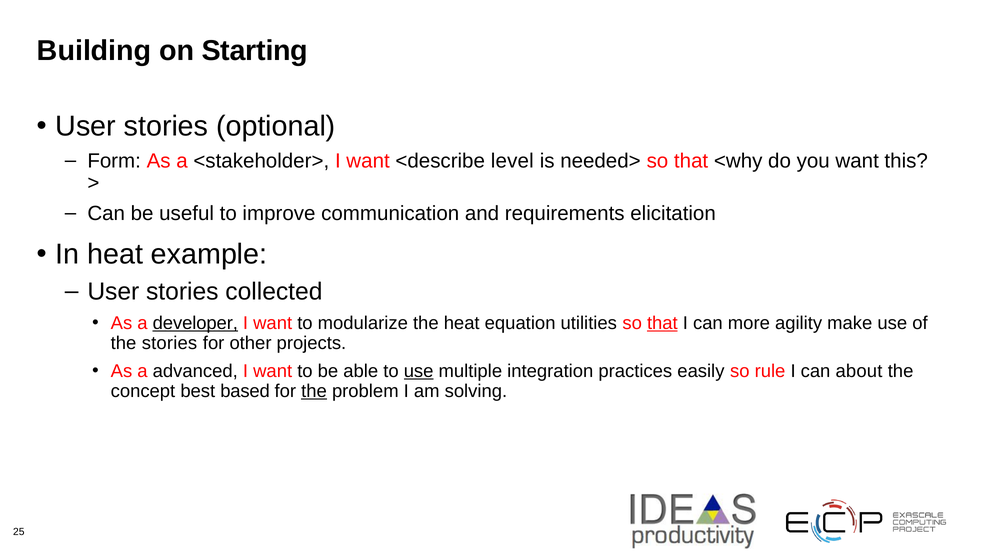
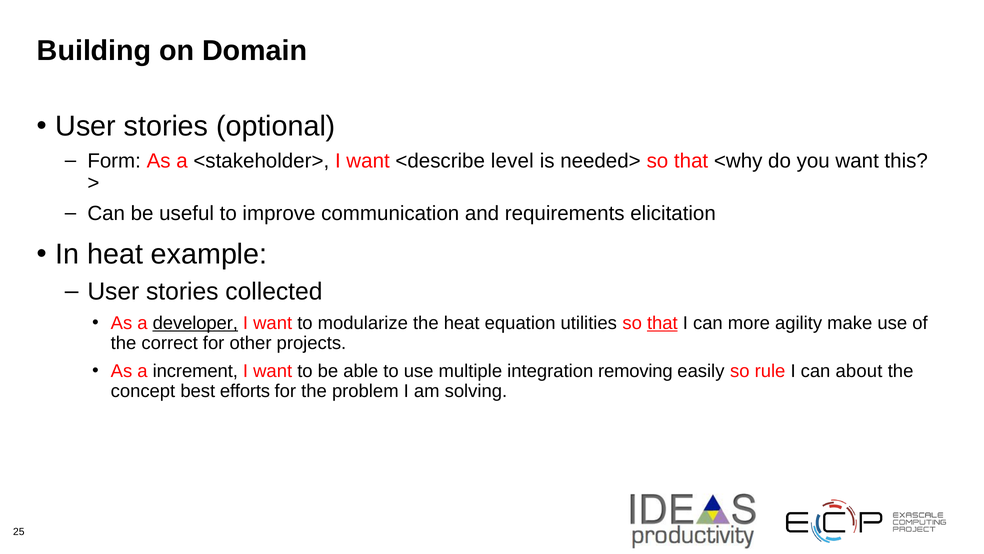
Starting: Starting -> Domain
the stories: stories -> correct
advanced: advanced -> increment
use at (419, 371) underline: present -> none
practices: practices -> removing
based: based -> efforts
the at (314, 391) underline: present -> none
